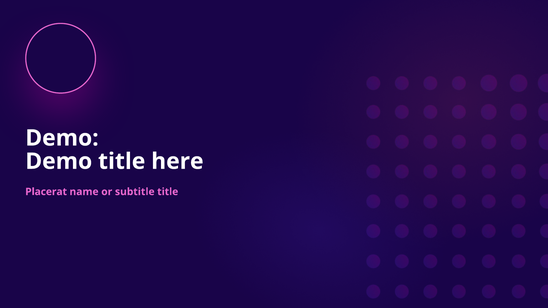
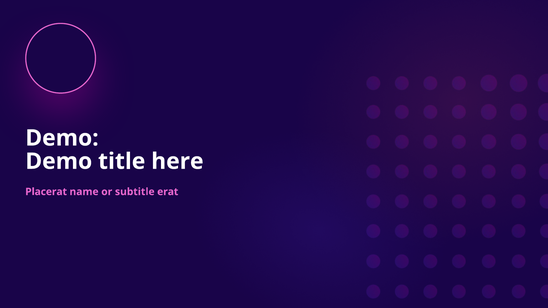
subtitle title: title -> erat
